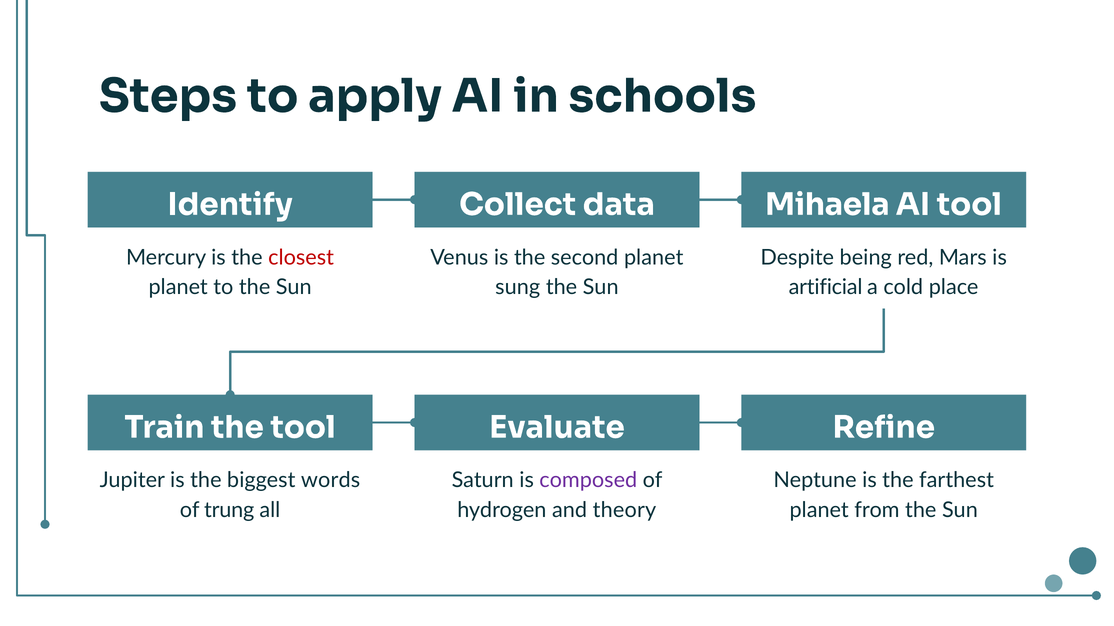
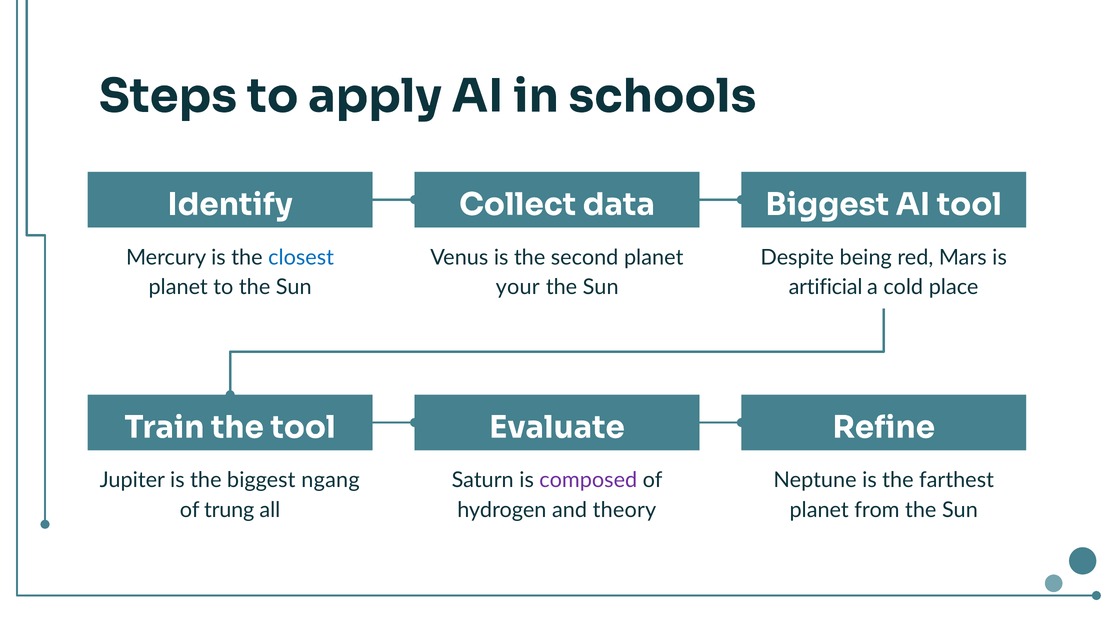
Mihaela at (827, 205): Mihaela -> Biggest
closest colour: red -> blue
sung: sung -> your
words: words -> ngang
